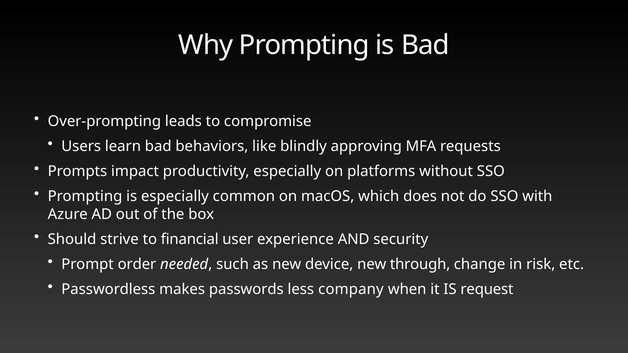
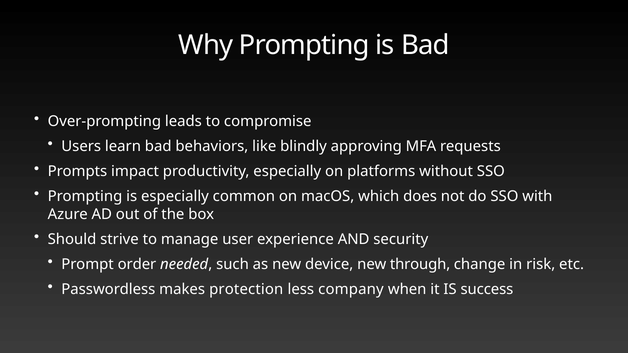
financial: financial -> manage
passwords: passwords -> protection
request: request -> success
